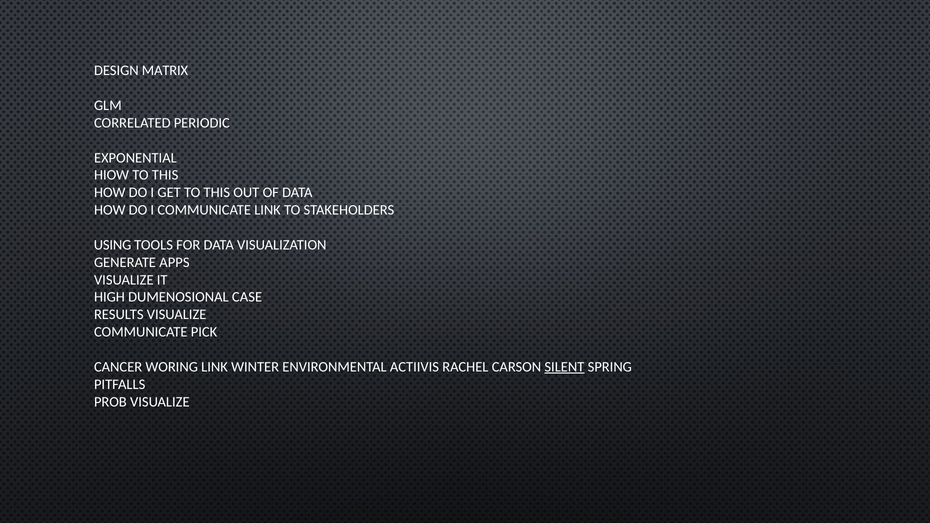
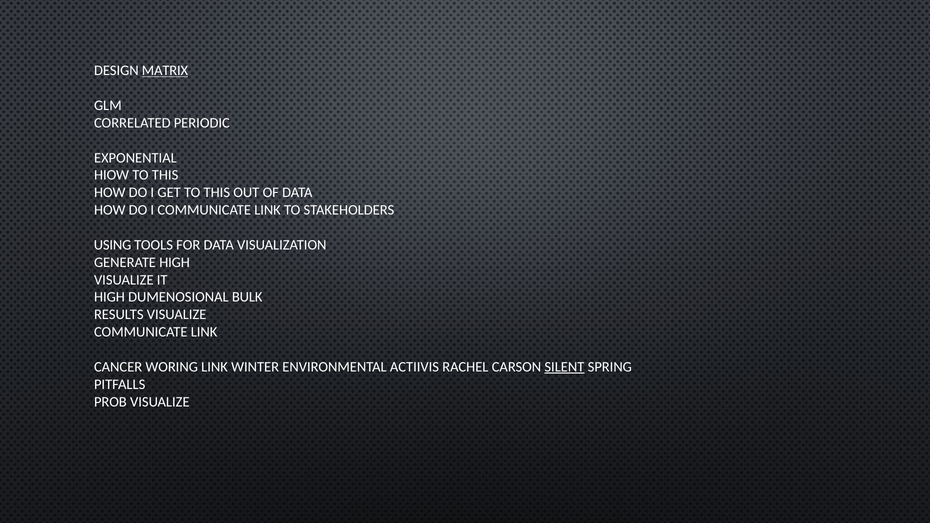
MATRIX underline: none -> present
GENERATE APPS: APPS -> HIGH
CASE: CASE -> BULK
PICK at (204, 332): PICK -> LINK
